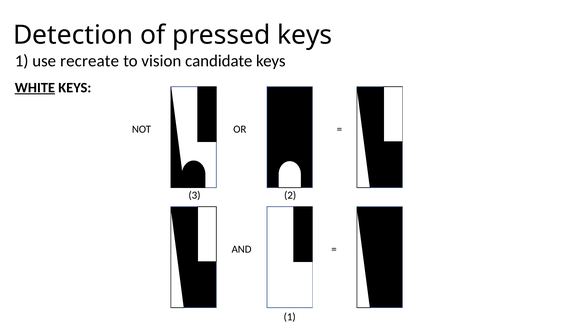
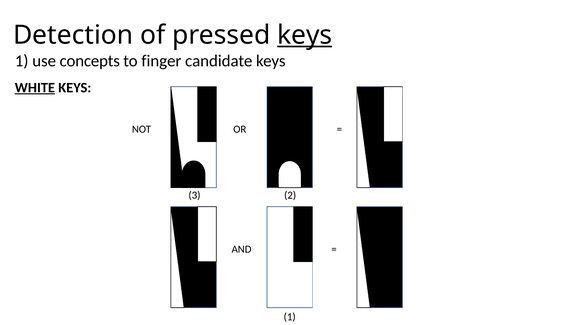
keys at (305, 35) underline: none -> present
recreate: recreate -> concepts
vision: vision -> finger
